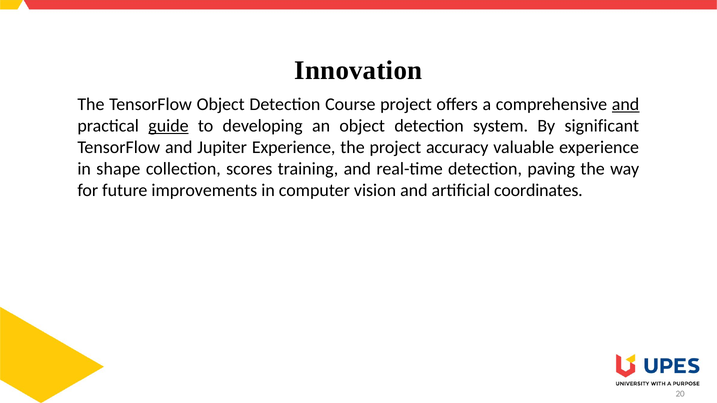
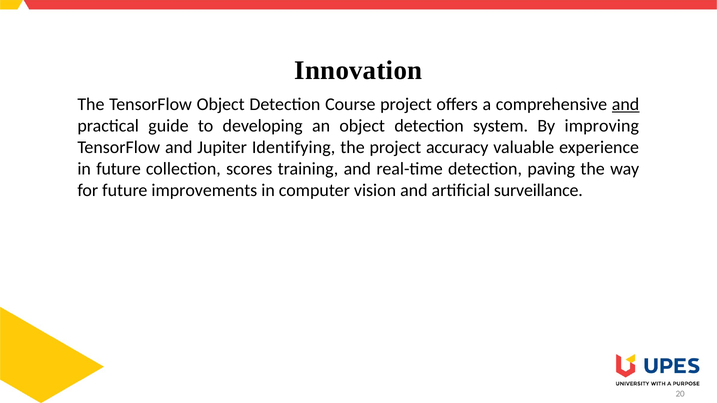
guide underline: present -> none
significant: significant -> improving
Jupiter Experience: Experience -> Identifying
in shape: shape -> future
coordinates: coordinates -> surveillance
